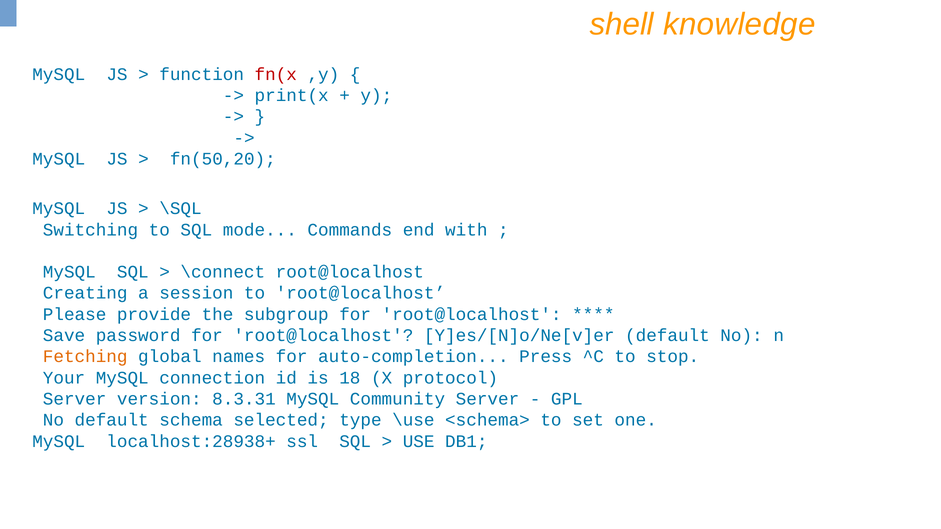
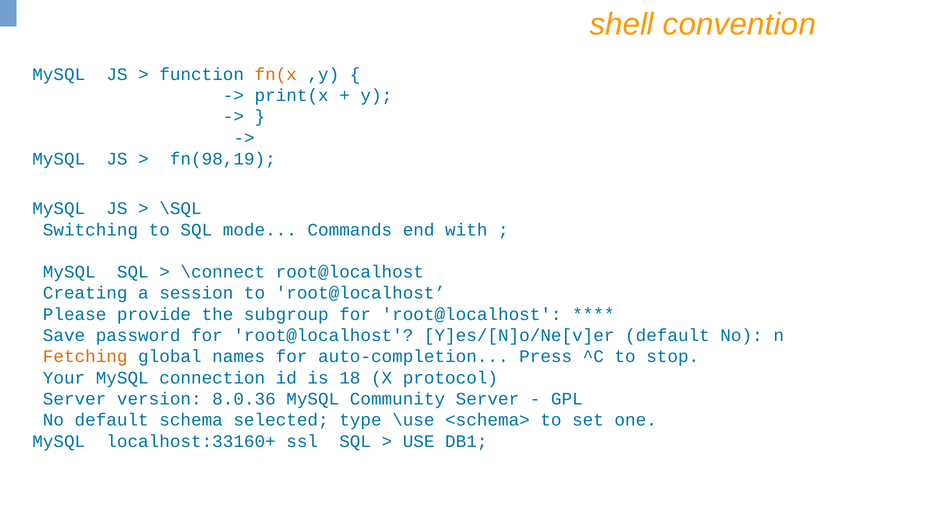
knowledge: knowledge -> convention
fn(x colour: red -> orange
fn(50,20: fn(50,20 -> fn(98,19
8.3.31: 8.3.31 -> 8.0.36
localhost:28938+: localhost:28938+ -> localhost:33160+
